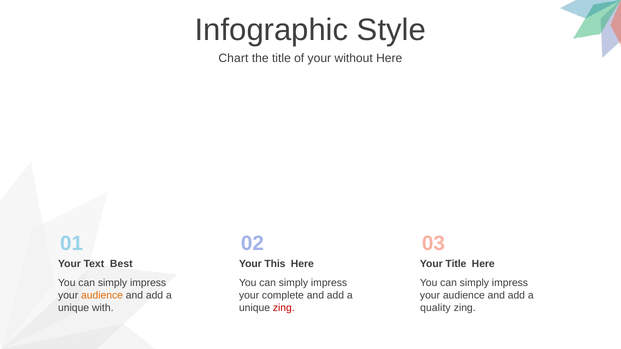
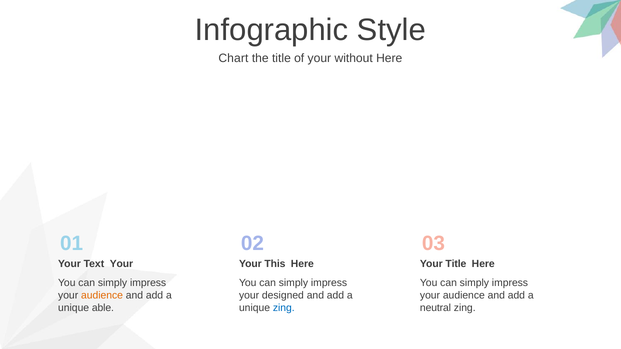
Text Best: Best -> Your
complete: complete -> designed
with: with -> able
zing at (284, 308) colour: red -> blue
quality: quality -> neutral
